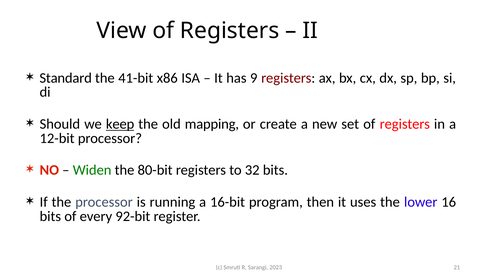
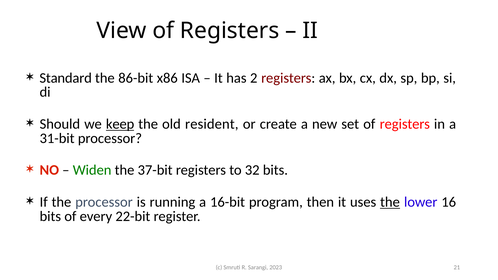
41-bit: 41-bit -> 86-bit
9: 9 -> 2
mapping: mapping -> resident
12-bit: 12-bit -> 31-bit
80-bit: 80-bit -> 37-bit
the at (390, 202) underline: none -> present
92-bit: 92-bit -> 22-bit
